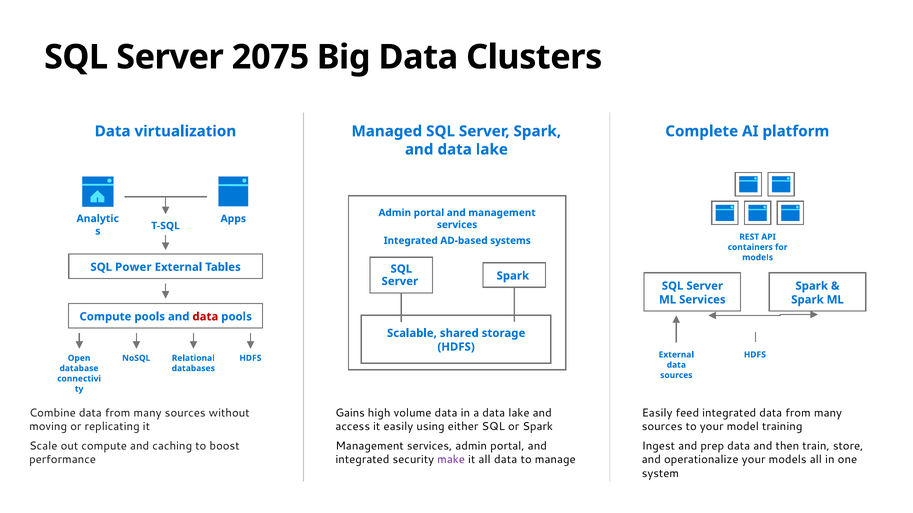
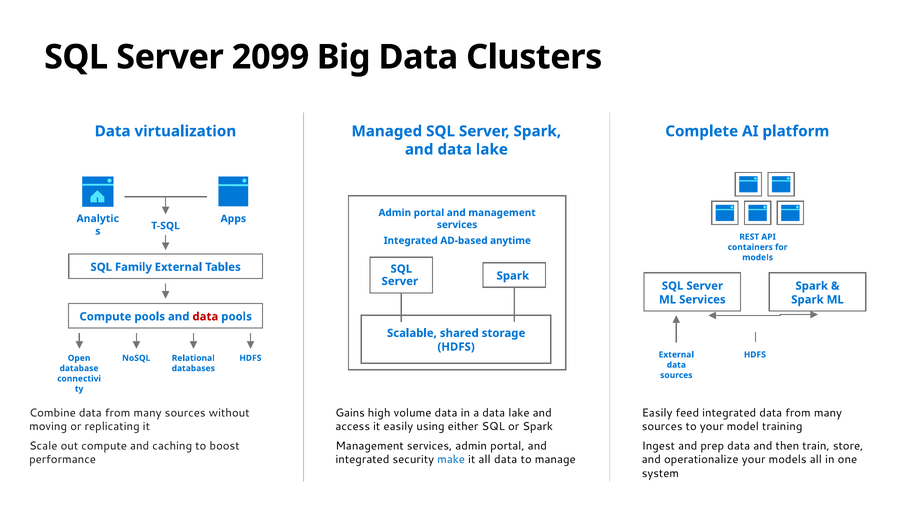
2075: 2075 -> 2099
systems: systems -> anytime
Power: Power -> Family
make colour: purple -> blue
